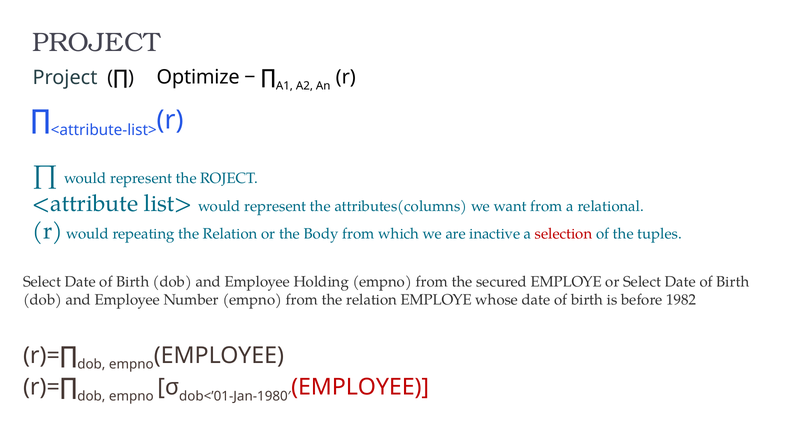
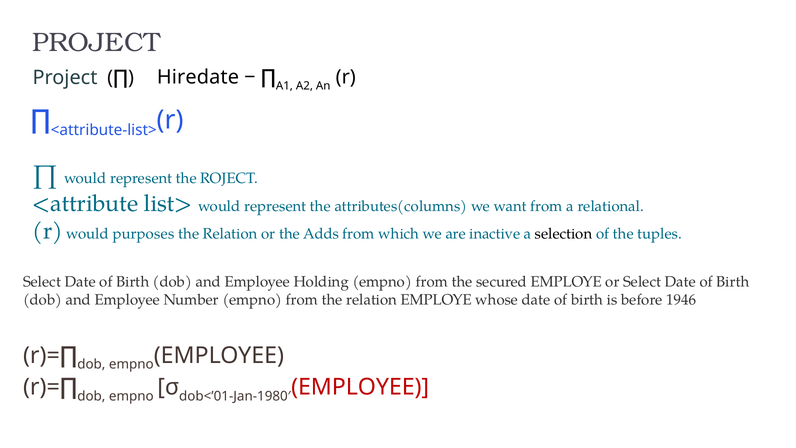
Optimize: Optimize -> Hiredate
repeating: repeating -> purposes
Body: Body -> Adds
selection colour: red -> black
1982: 1982 -> 1946
